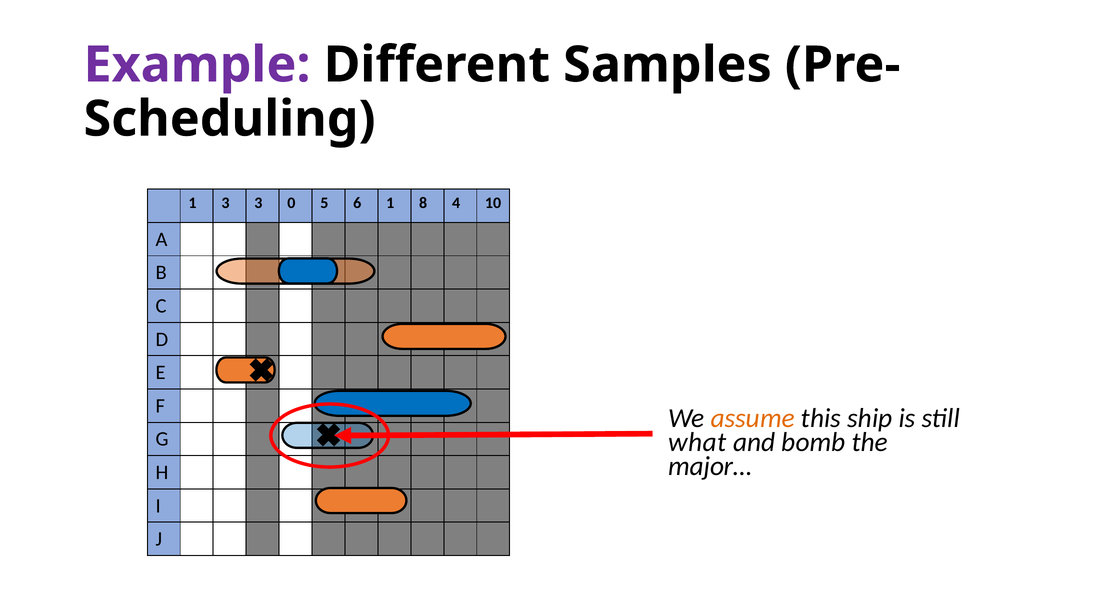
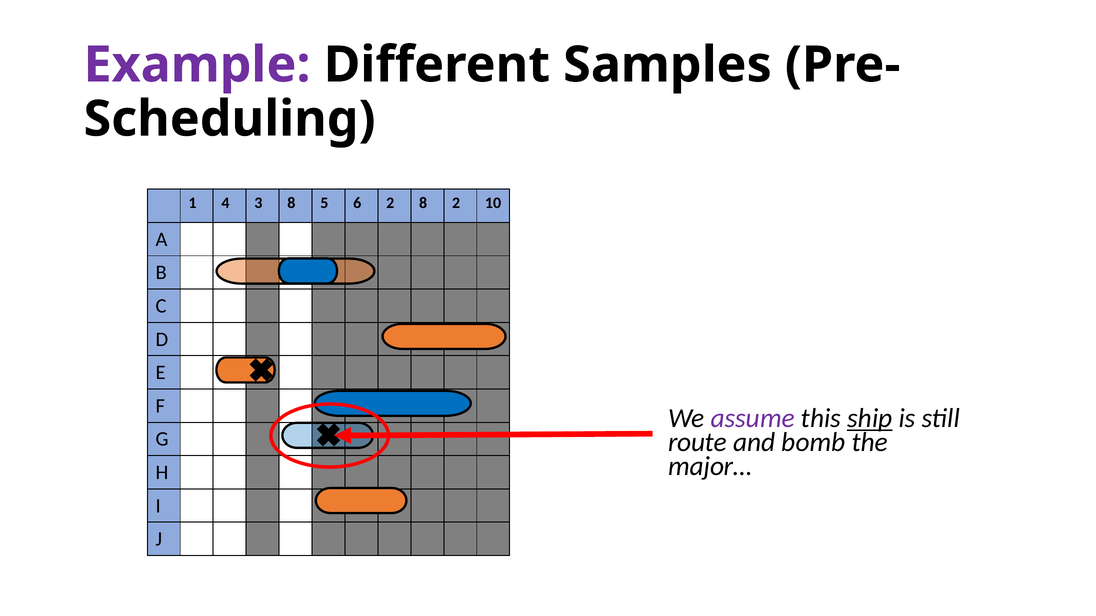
1 3: 3 -> 4
3 0: 0 -> 8
6 1: 1 -> 2
8 4: 4 -> 2
assume colour: orange -> purple
ship underline: none -> present
what: what -> route
